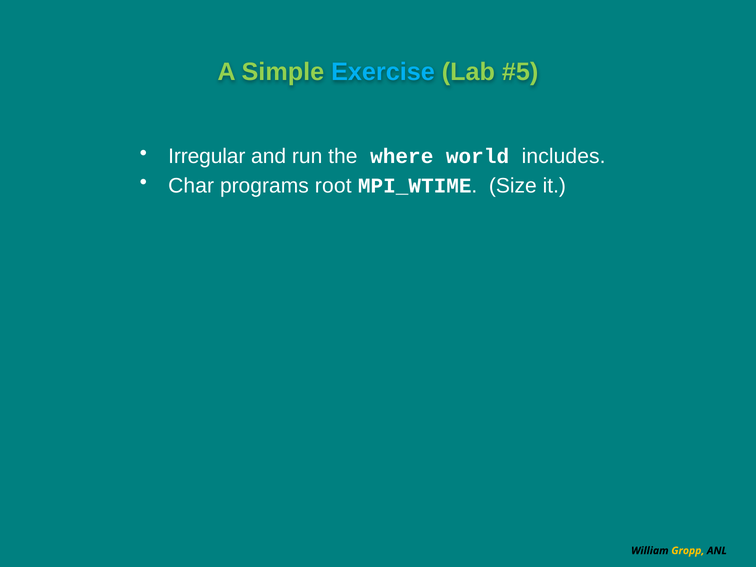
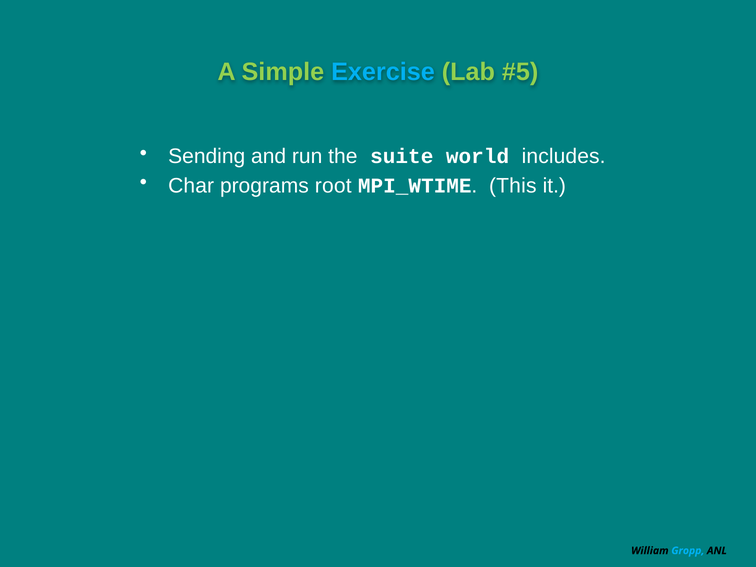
Irregular: Irregular -> Sending
where: where -> suite
Size: Size -> This
Gropp colour: yellow -> light blue
